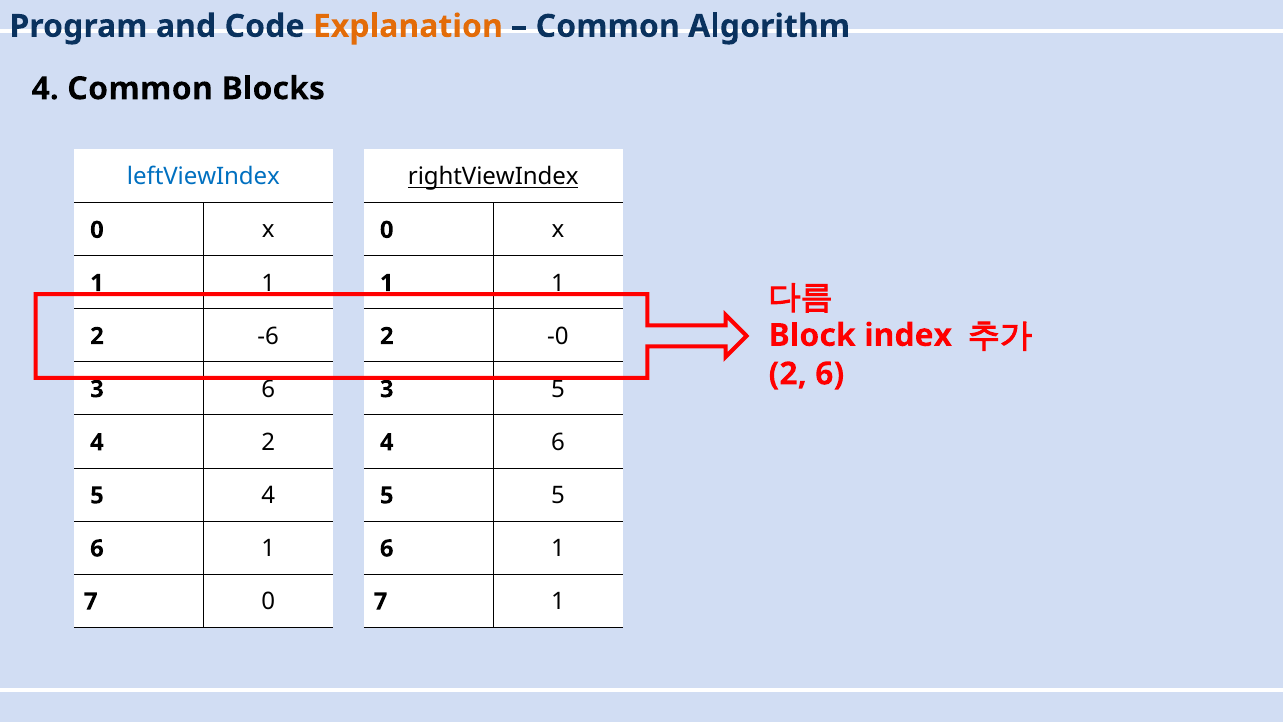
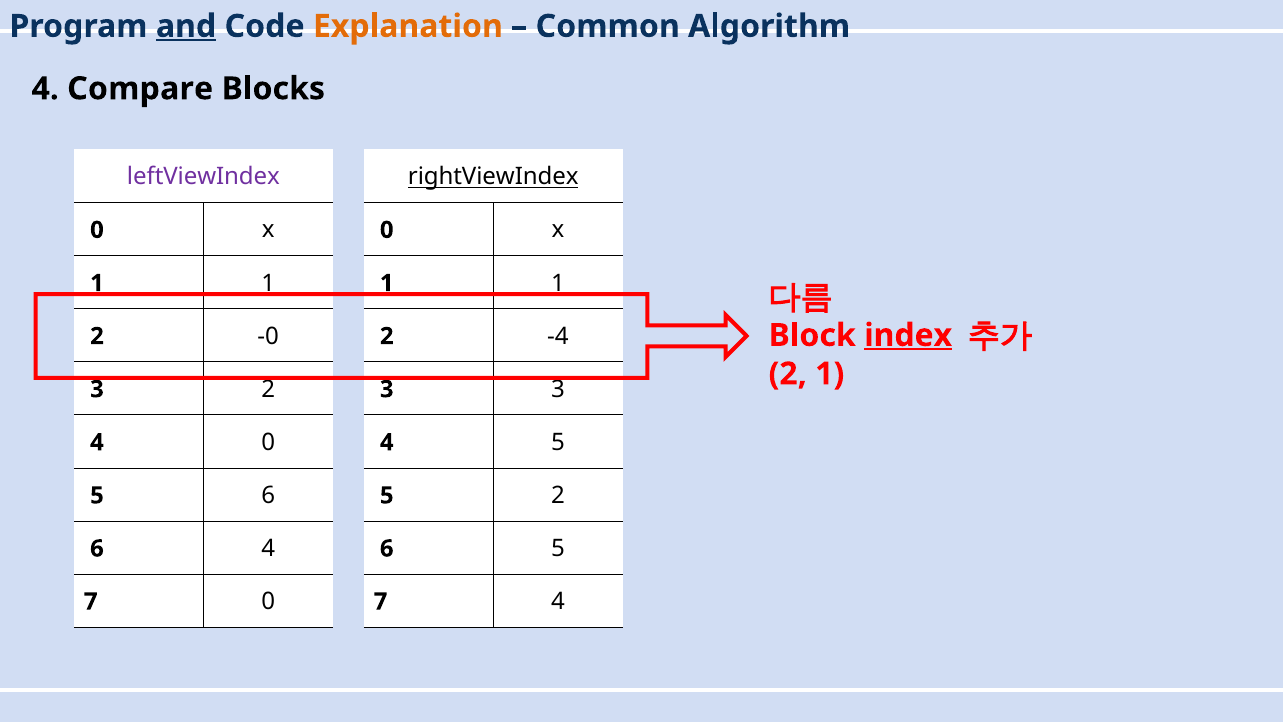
and underline: none -> present
4 Common: Common -> Compare
leftViewIndex colour: blue -> purple
index underline: none -> present
-6: -6 -> -0
-0: -0 -> -4
2 6: 6 -> 1
3 6: 6 -> 2
3 5: 5 -> 3
4 2: 2 -> 0
6 at (558, 442): 6 -> 5
4 at (268, 495): 4 -> 6
5 5: 5 -> 2
1 at (268, 548): 1 -> 4
1 at (558, 548): 1 -> 5
7 1: 1 -> 4
